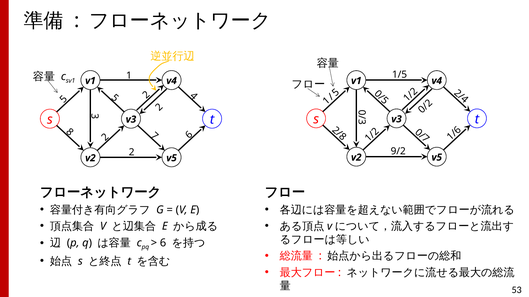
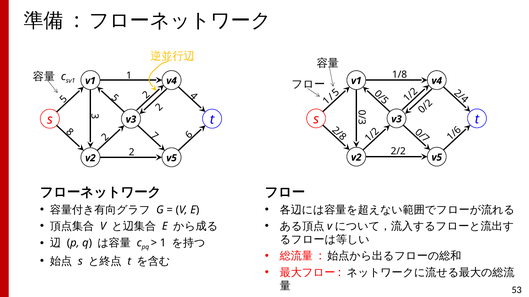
1/5: 1/5 -> 1/8
9/2: 9/2 -> 2/2
6 at (163, 243): 6 -> 1
